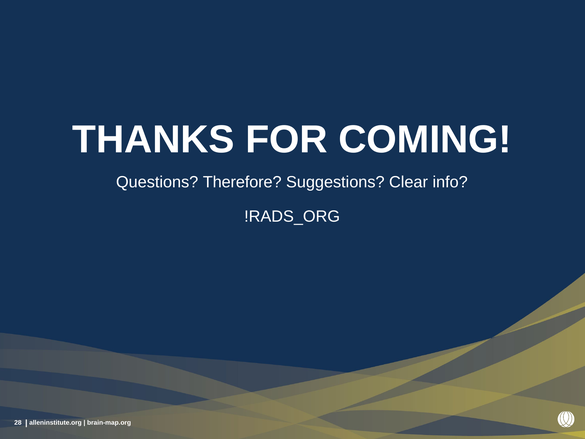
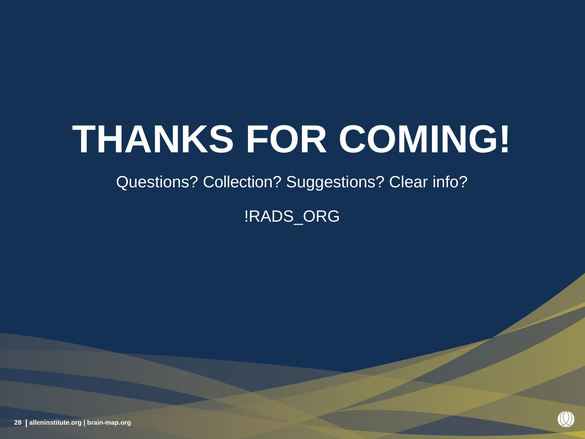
Therefore: Therefore -> Collection
